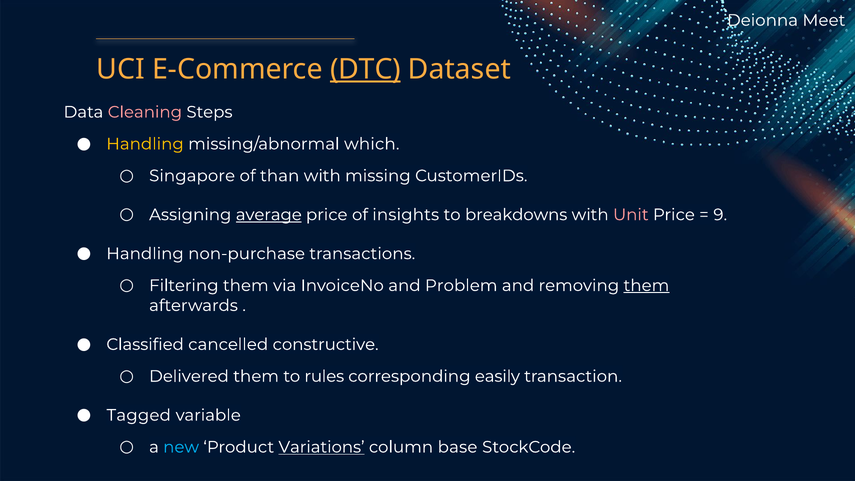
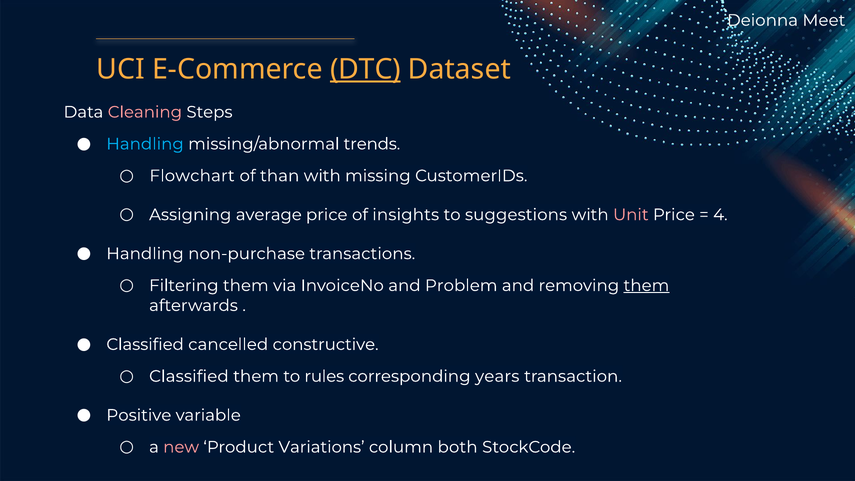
Handling at (145, 144) colour: yellow -> light blue
which: which -> trends
Singapore: Singapore -> Flowchart
average underline: present -> none
breakdowns: breakdowns -> suggestions
9: 9 -> 4
Delivered at (189, 376): Delivered -> Classified
easily: easily -> years
Tagged: Tagged -> Positive
new colour: light blue -> pink
Variations underline: present -> none
base: base -> both
